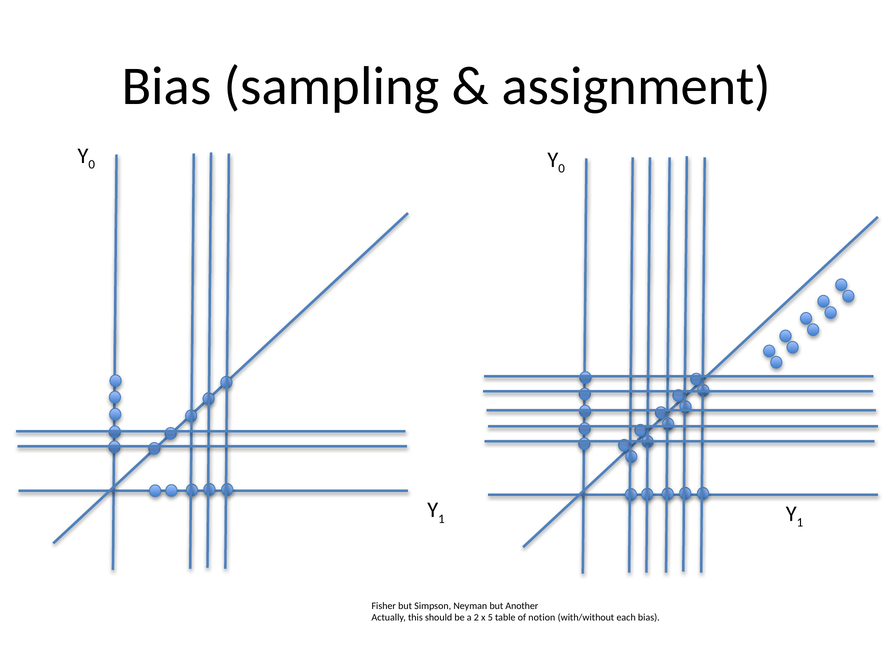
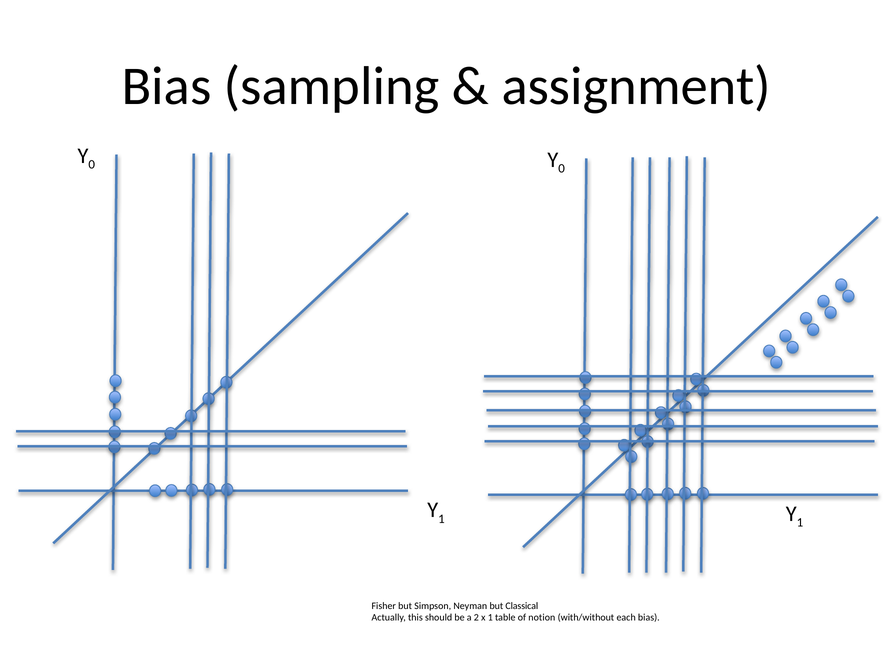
Another: Another -> Classical
x 5: 5 -> 1
